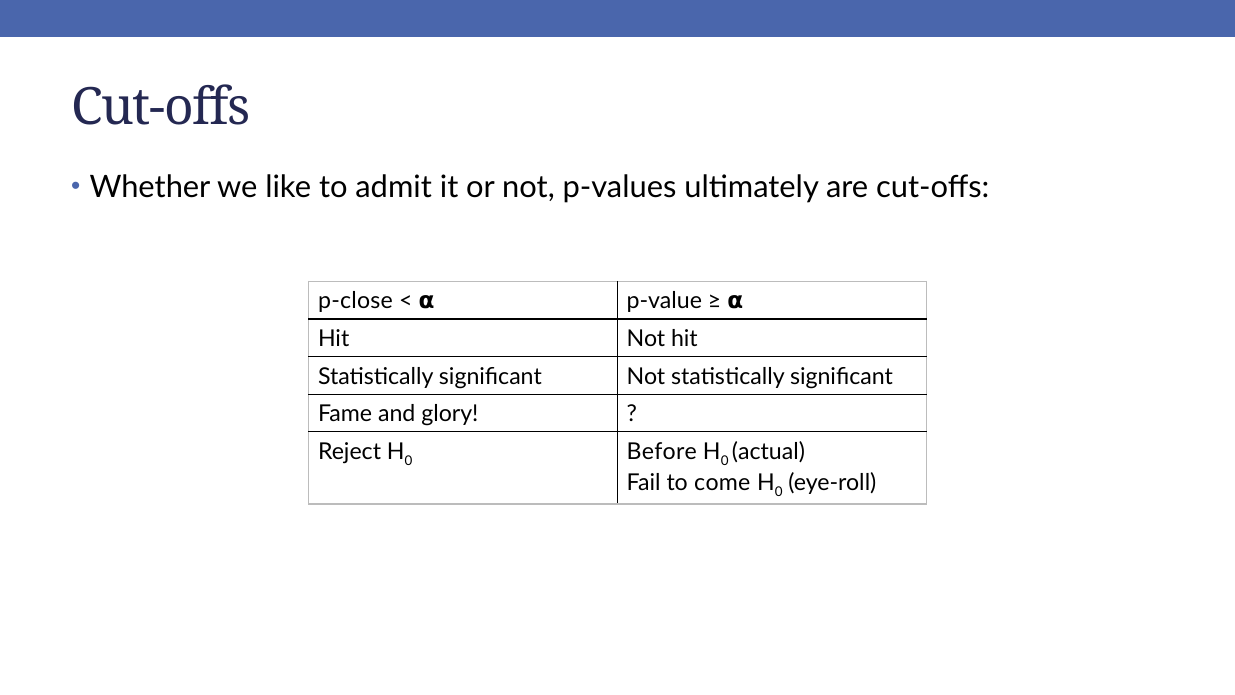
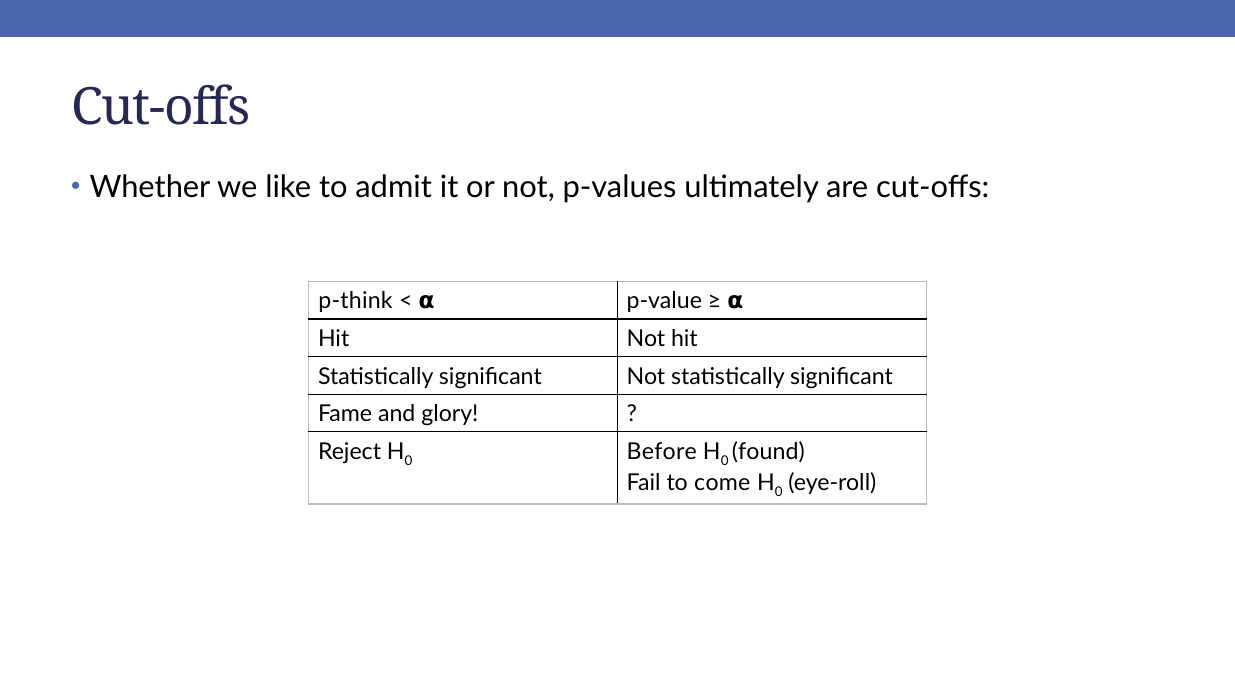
p-close: p-close -> p-think
actual: actual -> found
